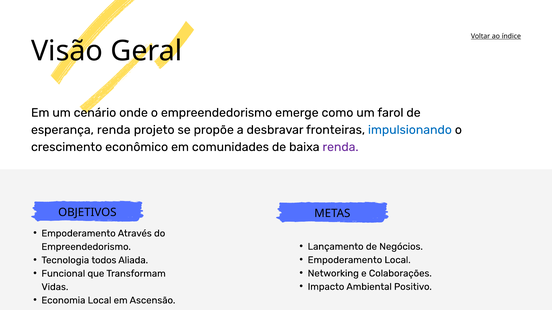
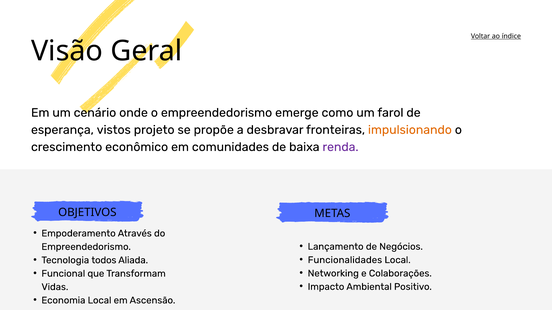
esperança renda: renda -> vistos
impulsionando colour: blue -> orange
Empoderamento at (345, 260): Empoderamento -> Funcionalidades
